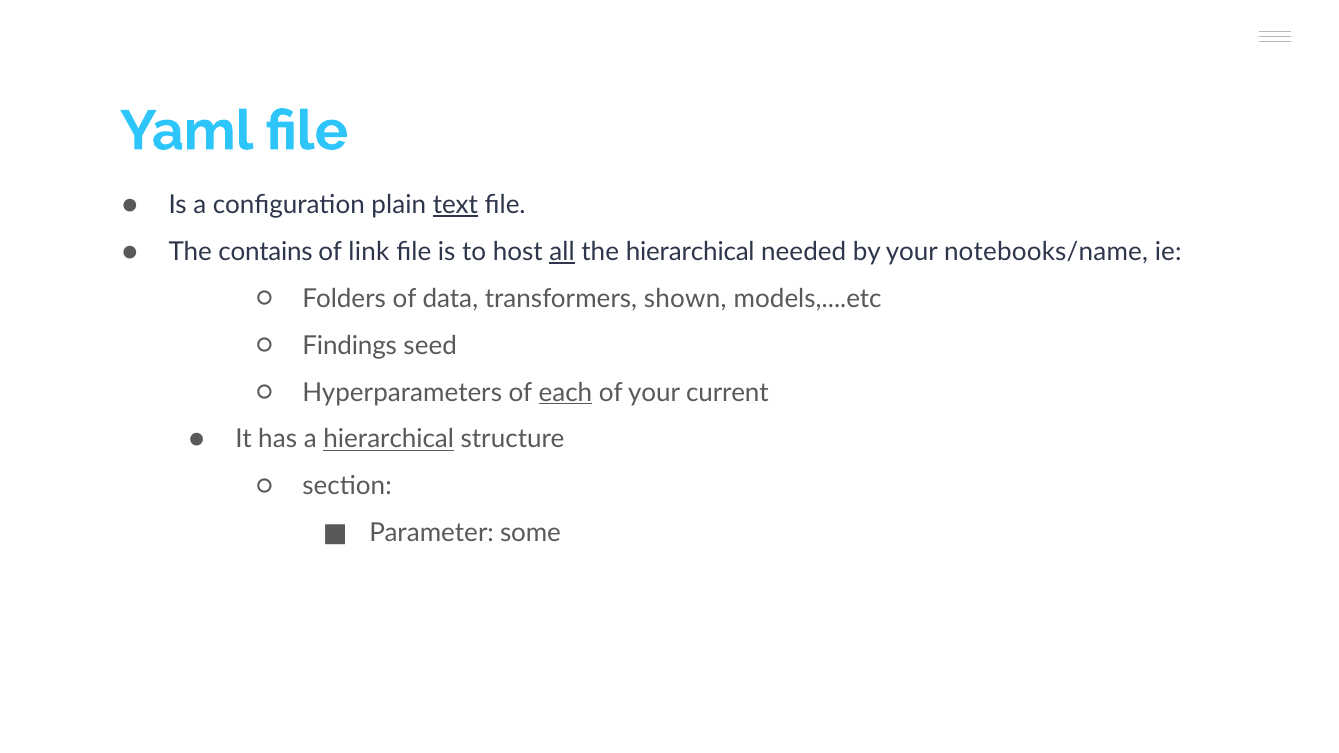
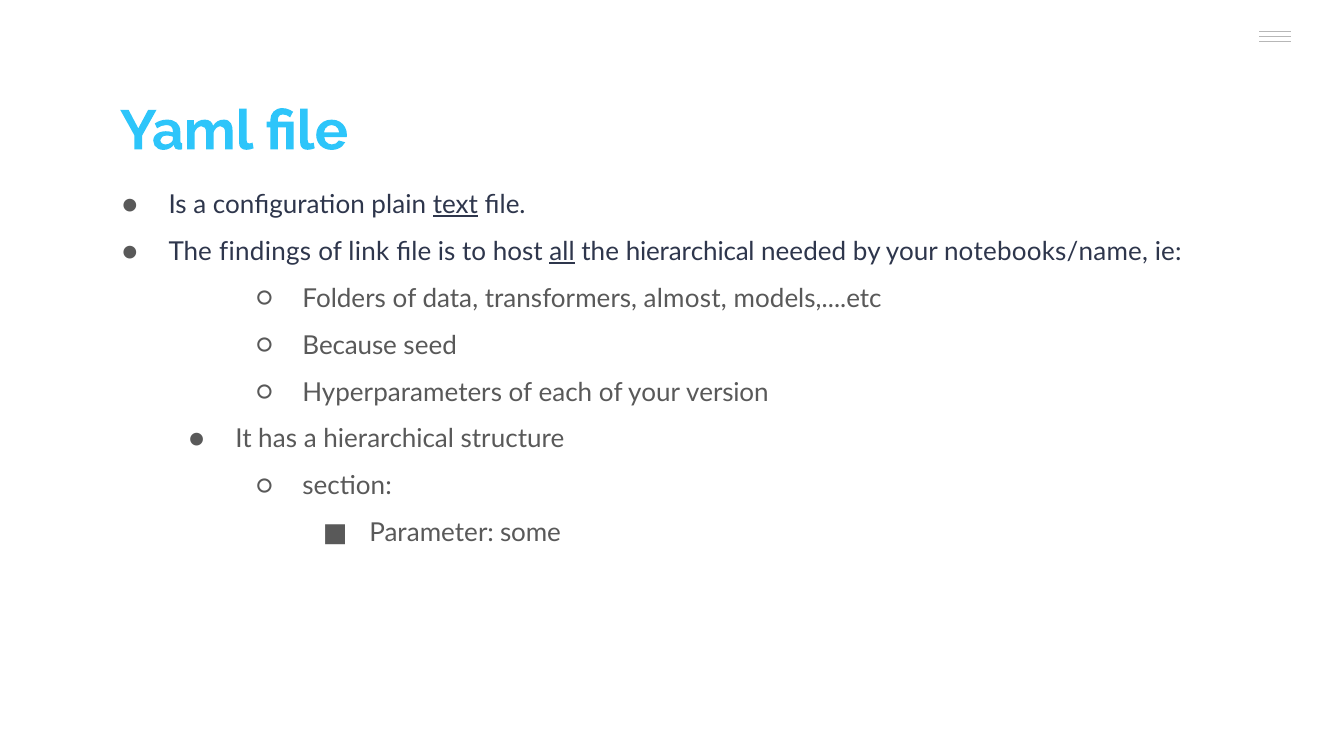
contains: contains -> findings
shown: shown -> almost
Findings: Findings -> Because
each underline: present -> none
current: current -> version
hierarchical at (389, 439) underline: present -> none
